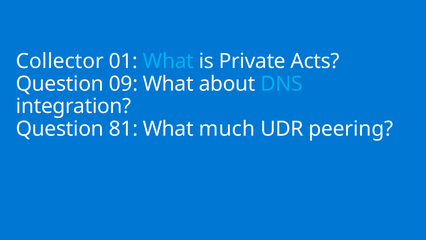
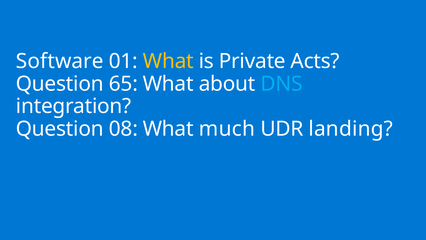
Collector: Collector -> Software
What at (168, 61) colour: light blue -> yellow
09: 09 -> 65
81: 81 -> 08
peering: peering -> landing
